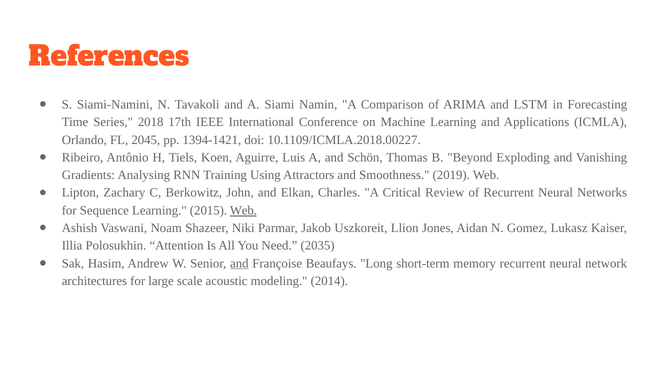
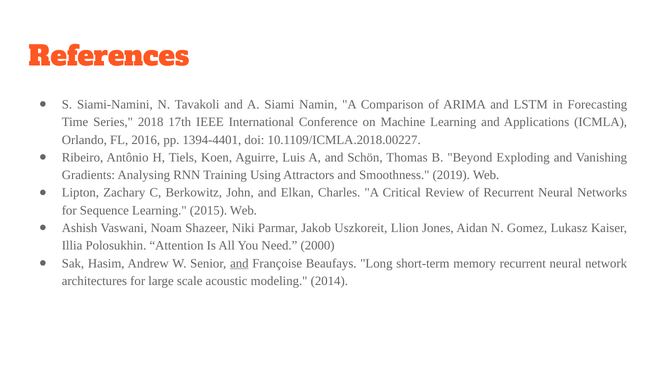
2045: 2045 -> 2016
1394-1421: 1394-1421 -> 1394-4401
Web at (243, 210) underline: present -> none
2035: 2035 -> 2000
